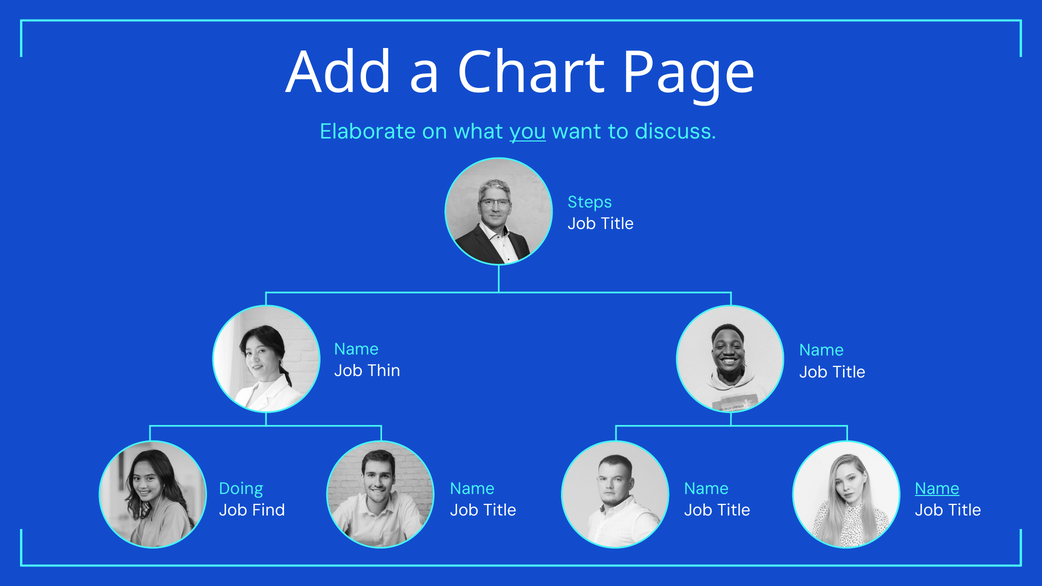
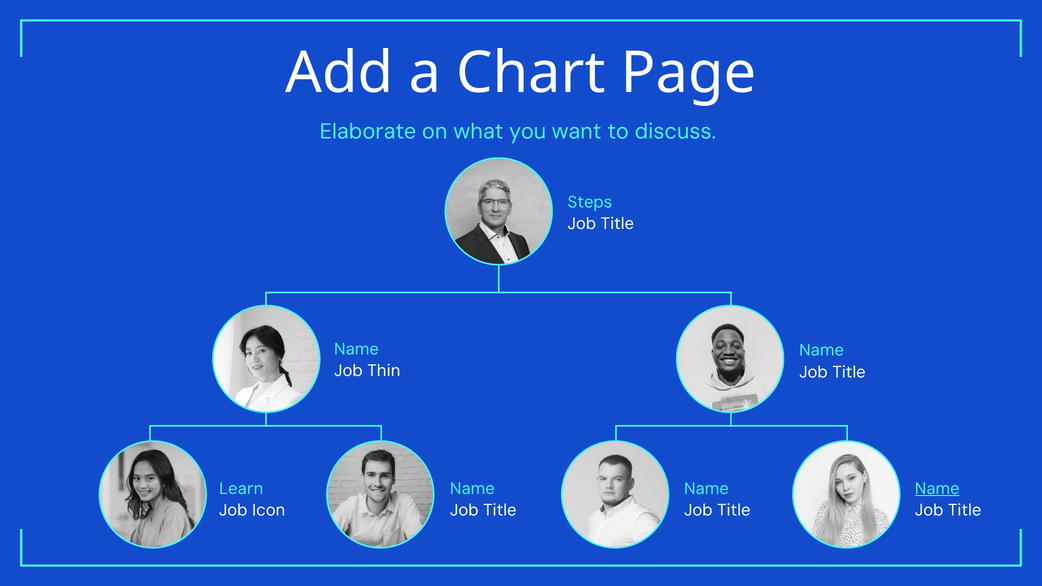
you underline: present -> none
Doing: Doing -> Learn
Find: Find -> Icon
